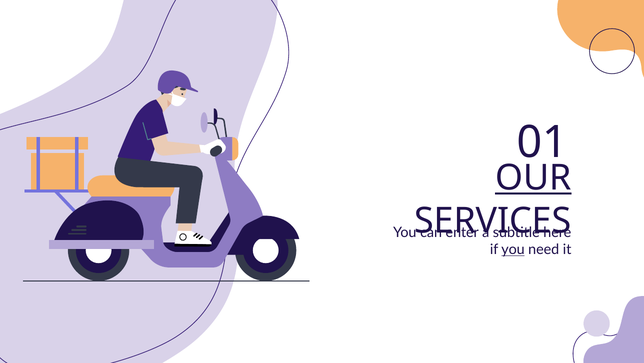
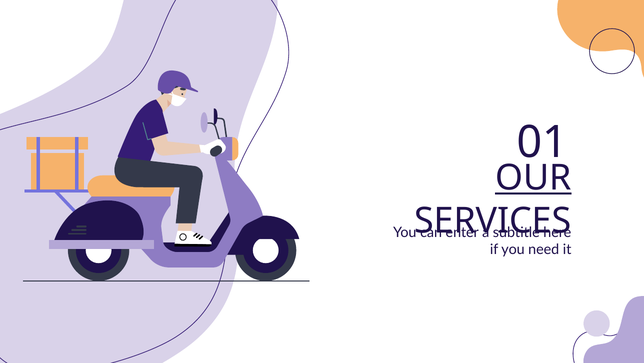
you at (513, 249) underline: present -> none
